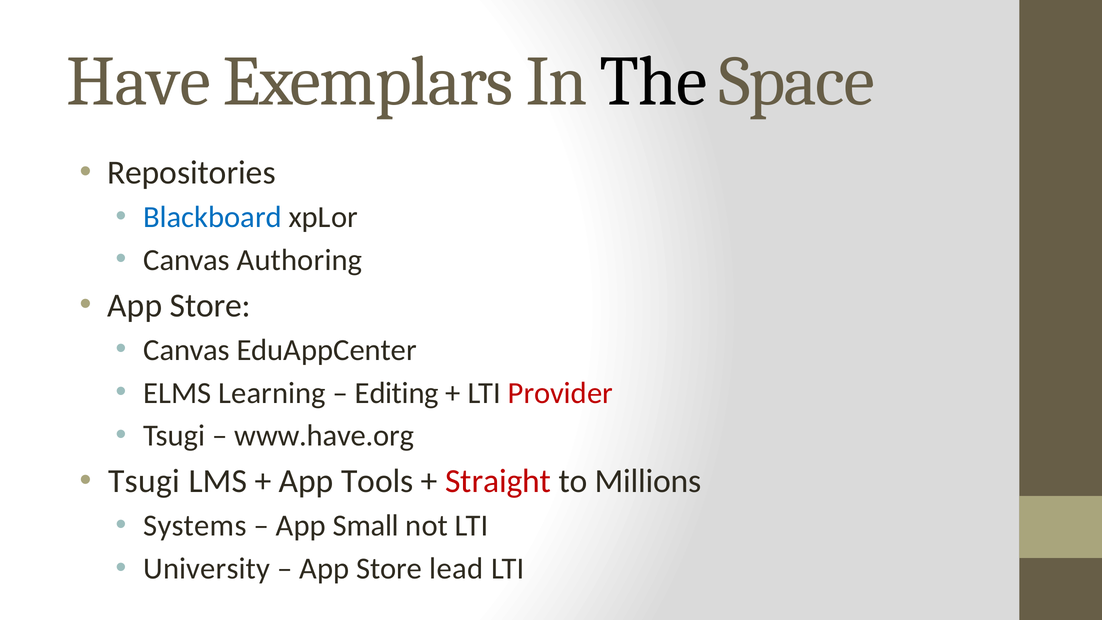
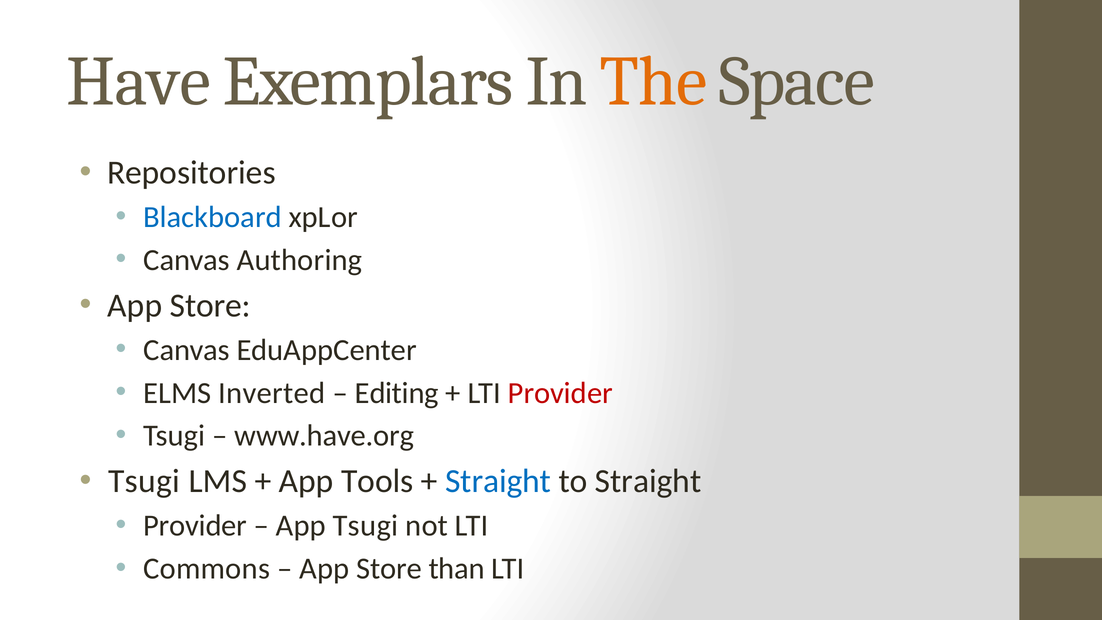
The colour: black -> orange
Learning: Learning -> Inverted
Straight at (498, 481) colour: red -> blue
to Millions: Millions -> Straight
Systems at (195, 526): Systems -> Provider
App Small: Small -> Tsugi
University: University -> Commons
lead: lead -> than
